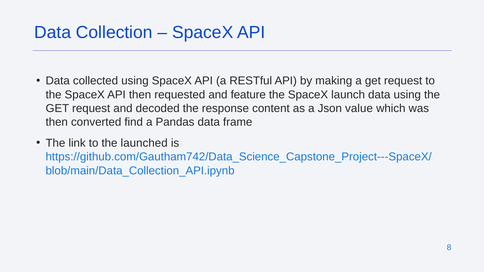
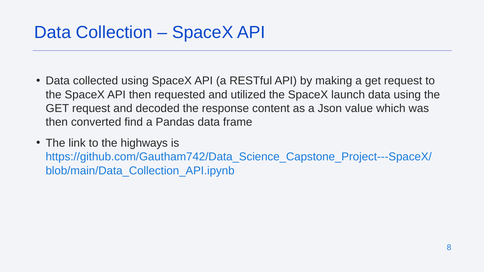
feature: feature -> utilized
launched: launched -> highways
